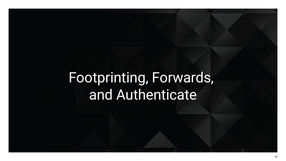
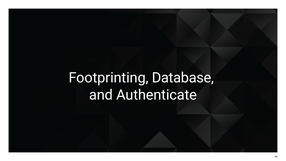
Forwards: Forwards -> Database
